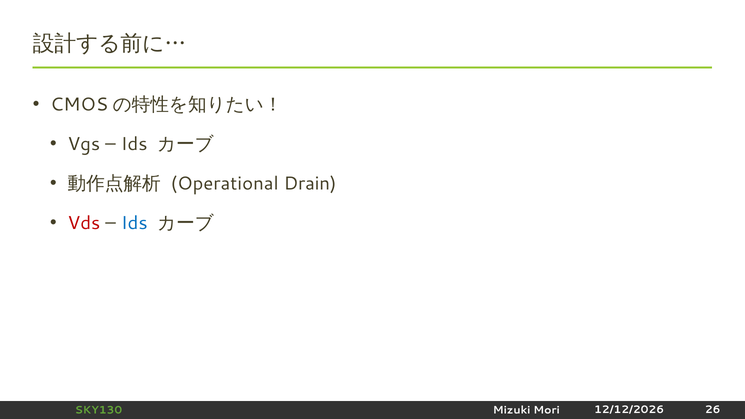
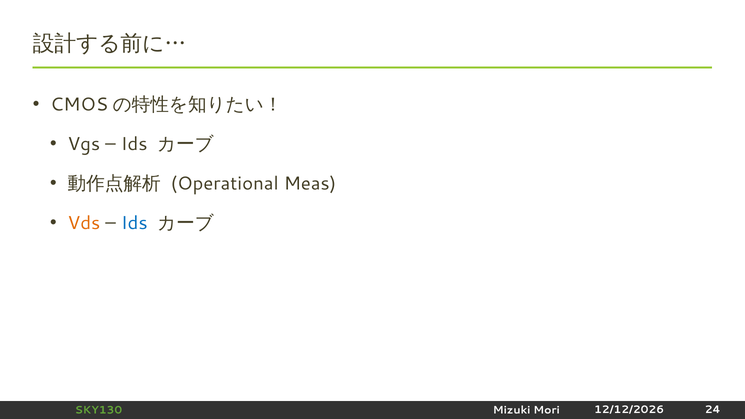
Drain: Drain -> Meas
Vds colour: red -> orange
26: 26 -> 24
